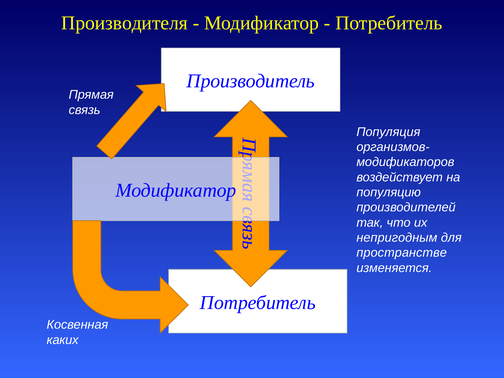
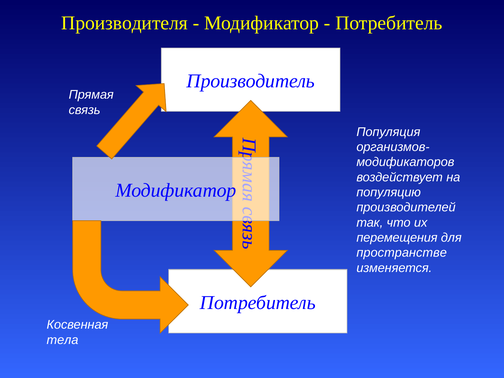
непригодным: непригодным -> перемещения
каких: каких -> тела
